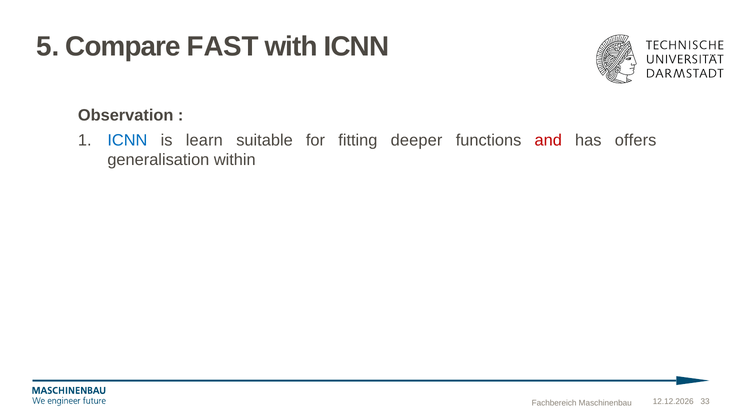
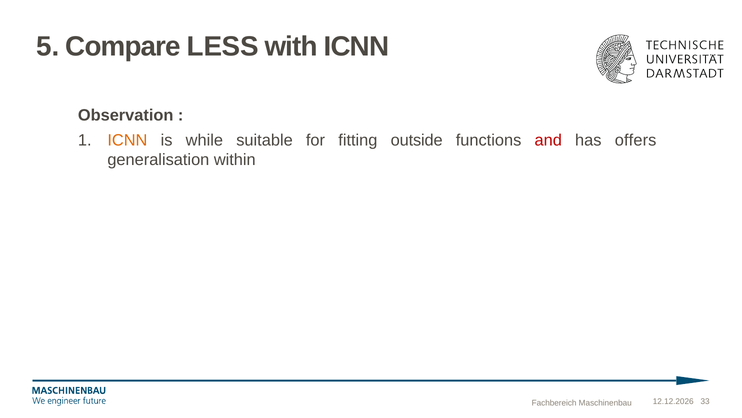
FAST: FAST -> LESS
ICNN at (127, 140) colour: blue -> orange
learn: learn -> while
deeper: deeper -> outside
